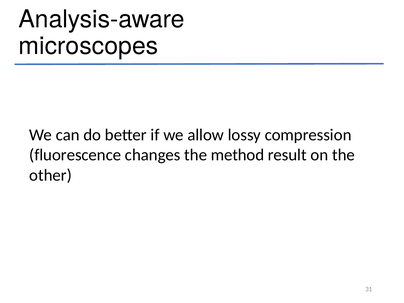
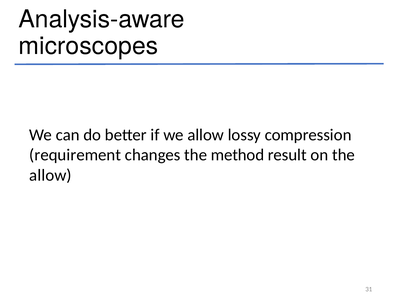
fluorescence: fluorescence -> requirement
other at (51, 175): other -> allow
